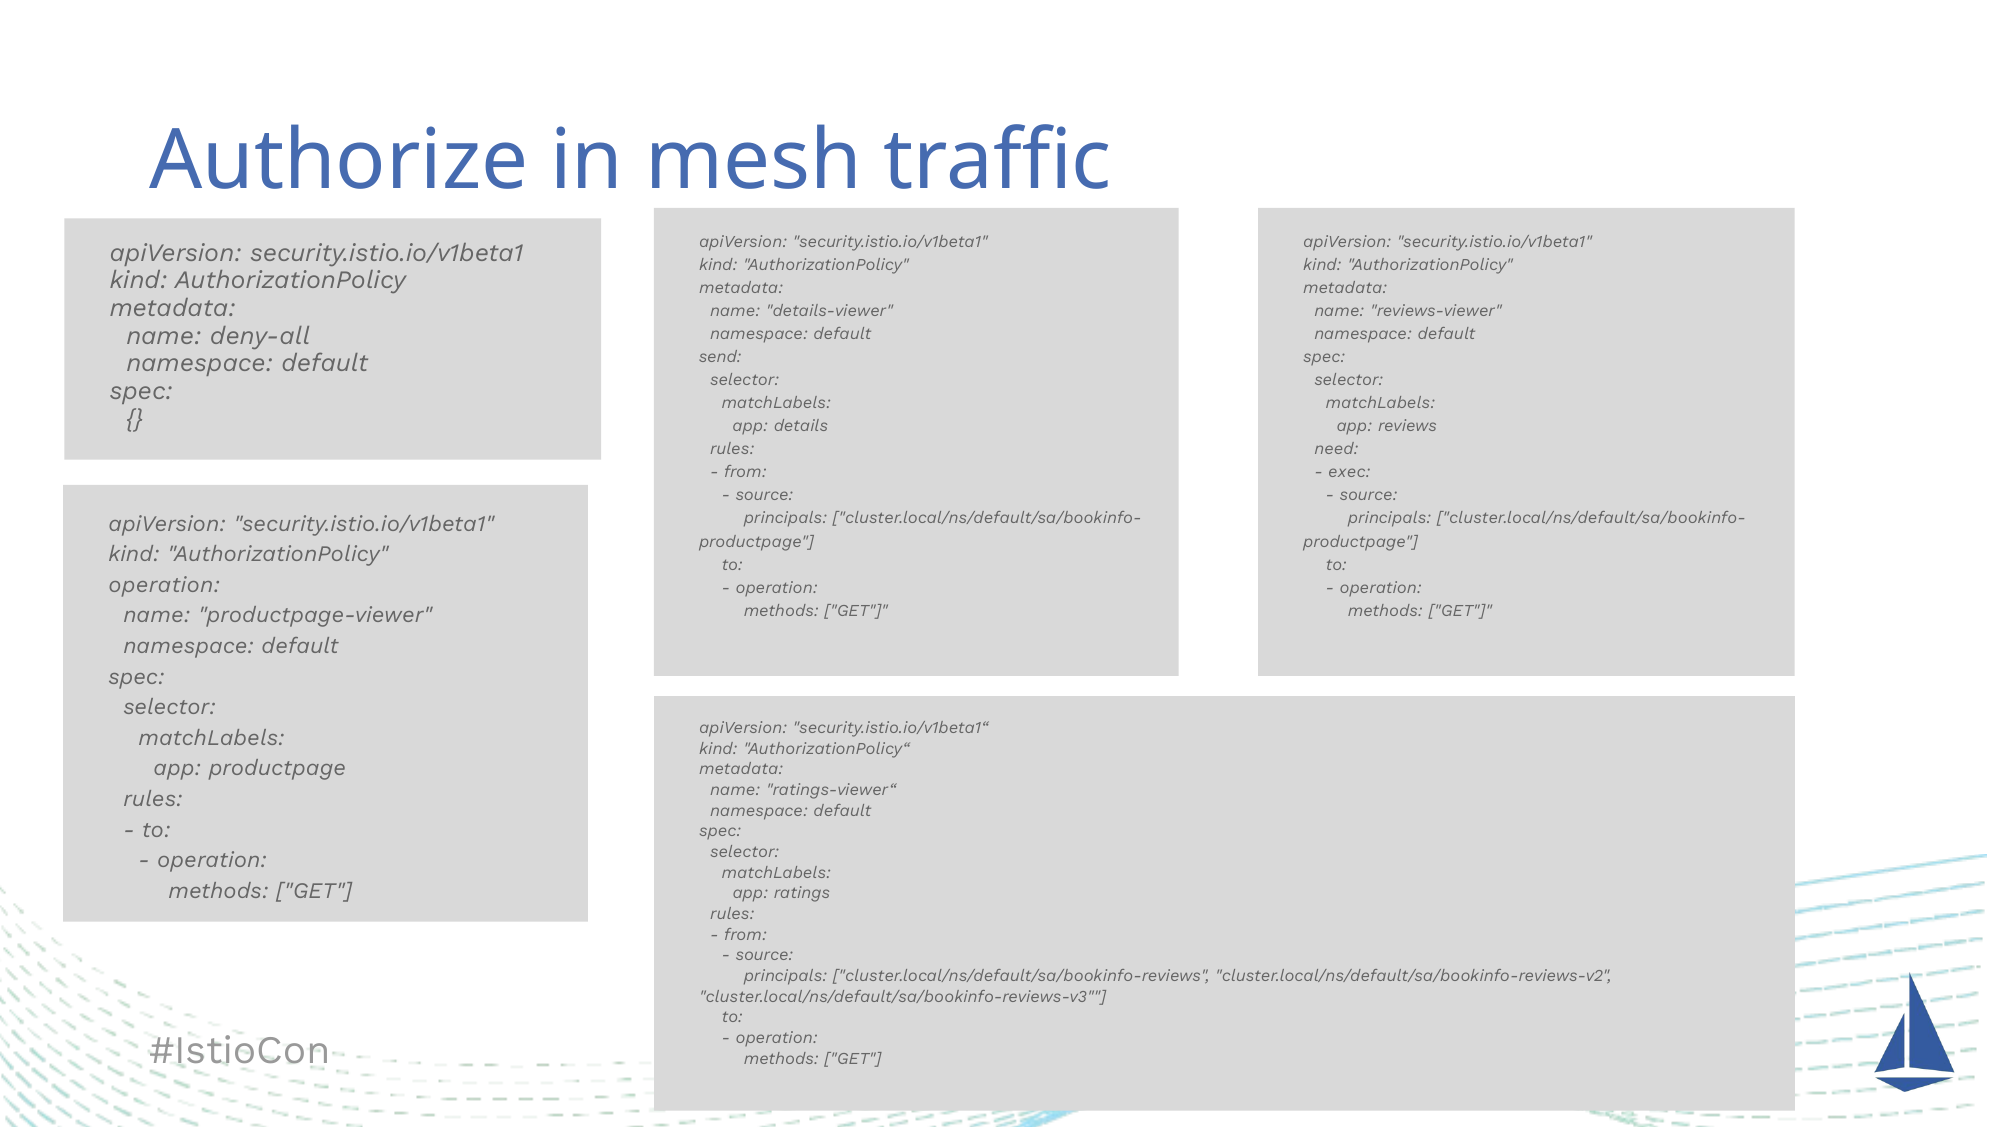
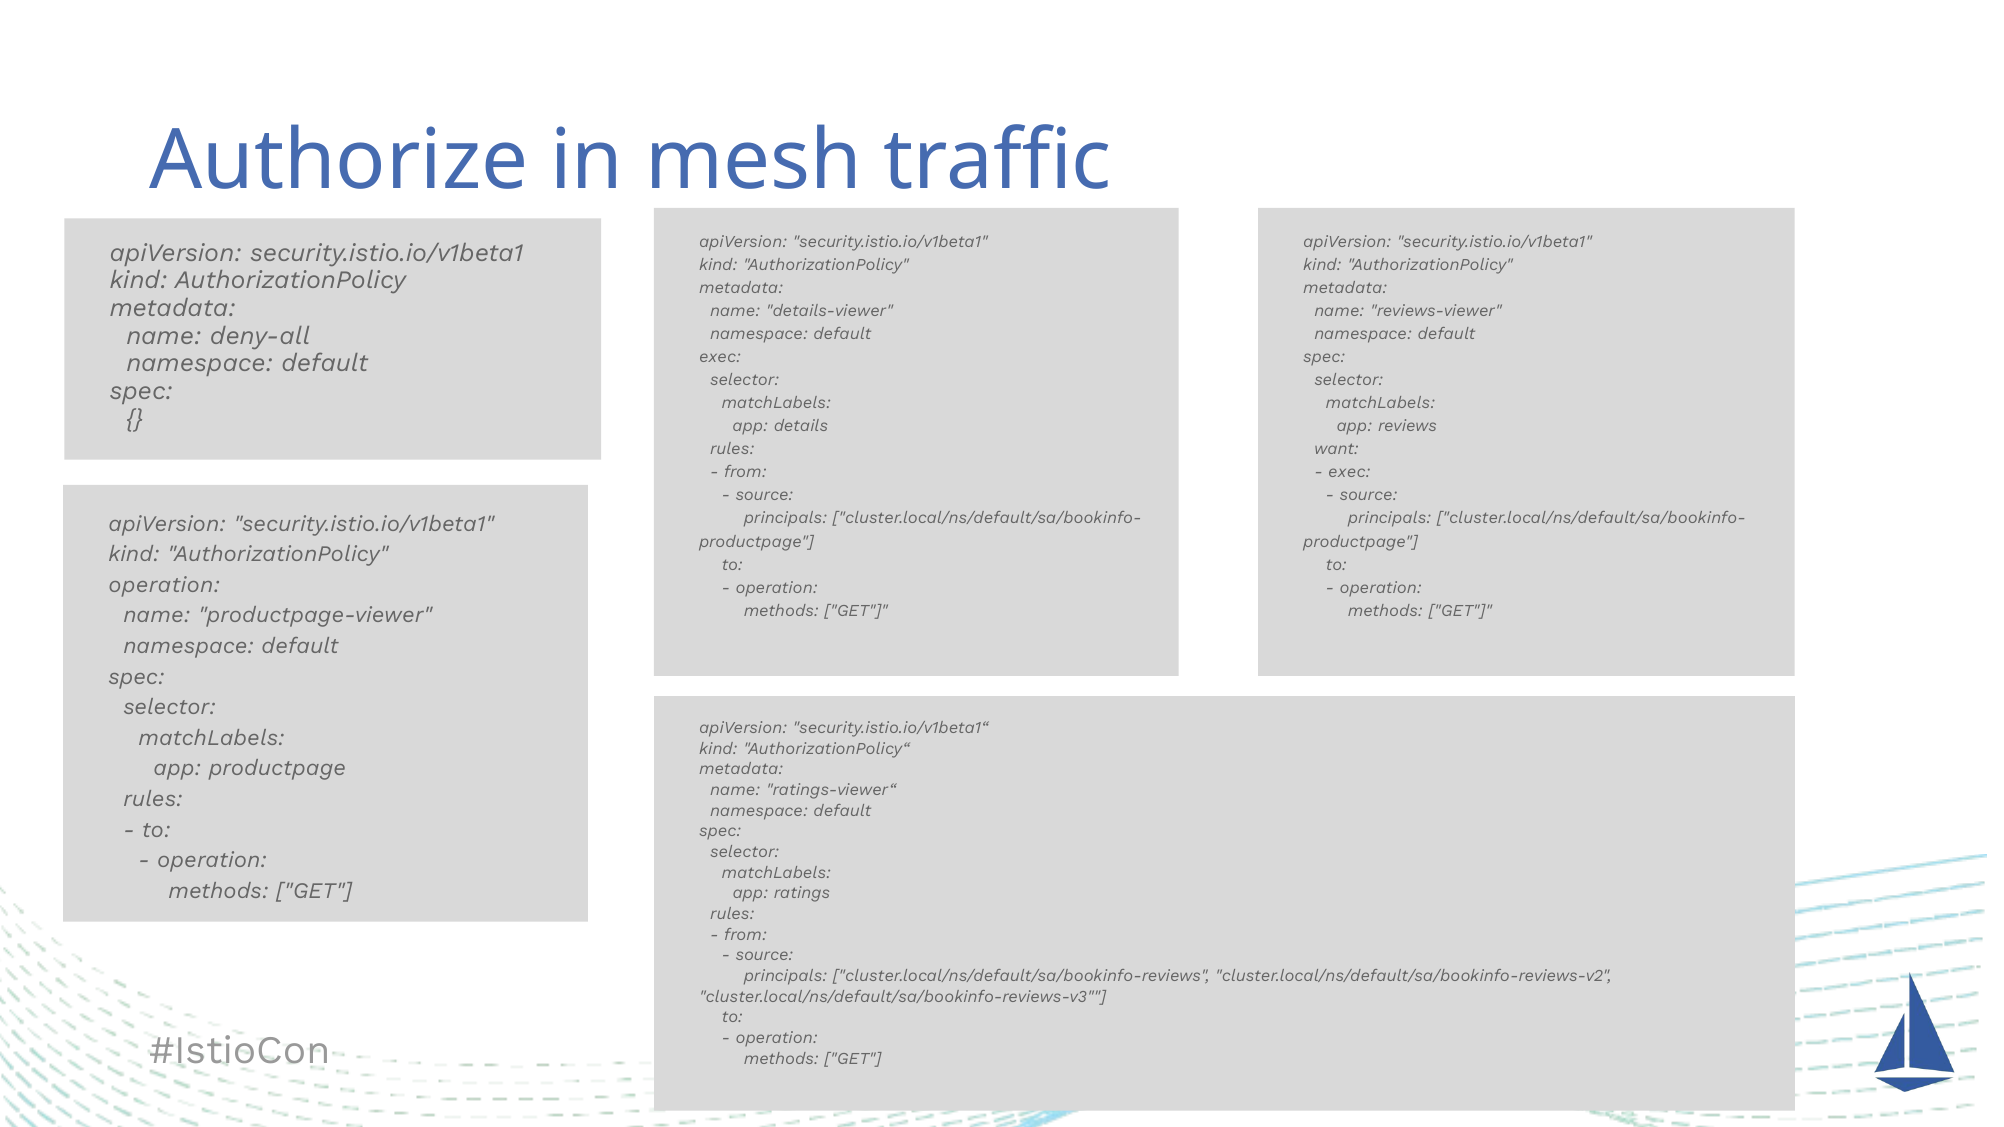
send at (720, 357): send -> exec
need: need -> want
